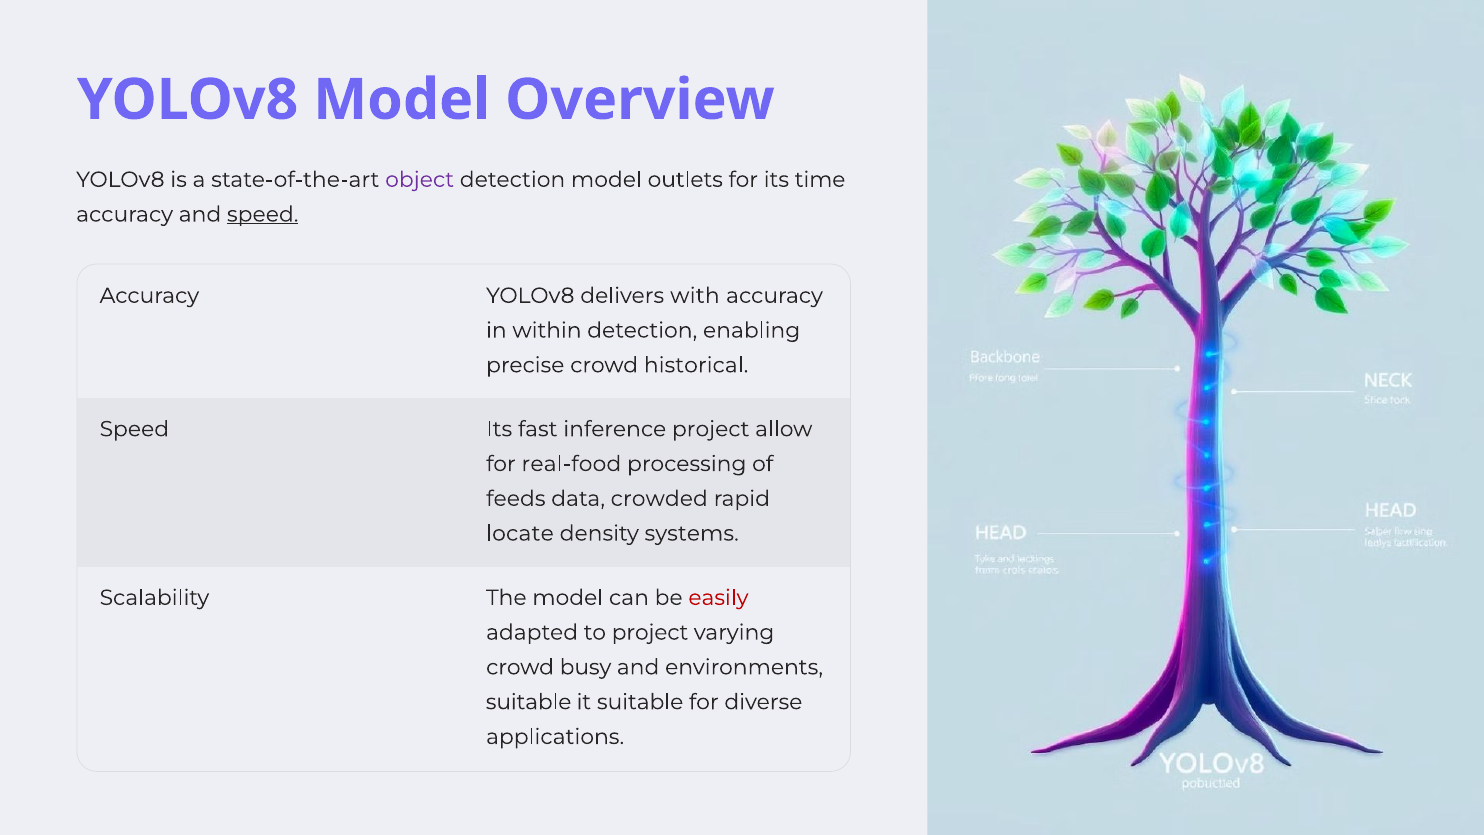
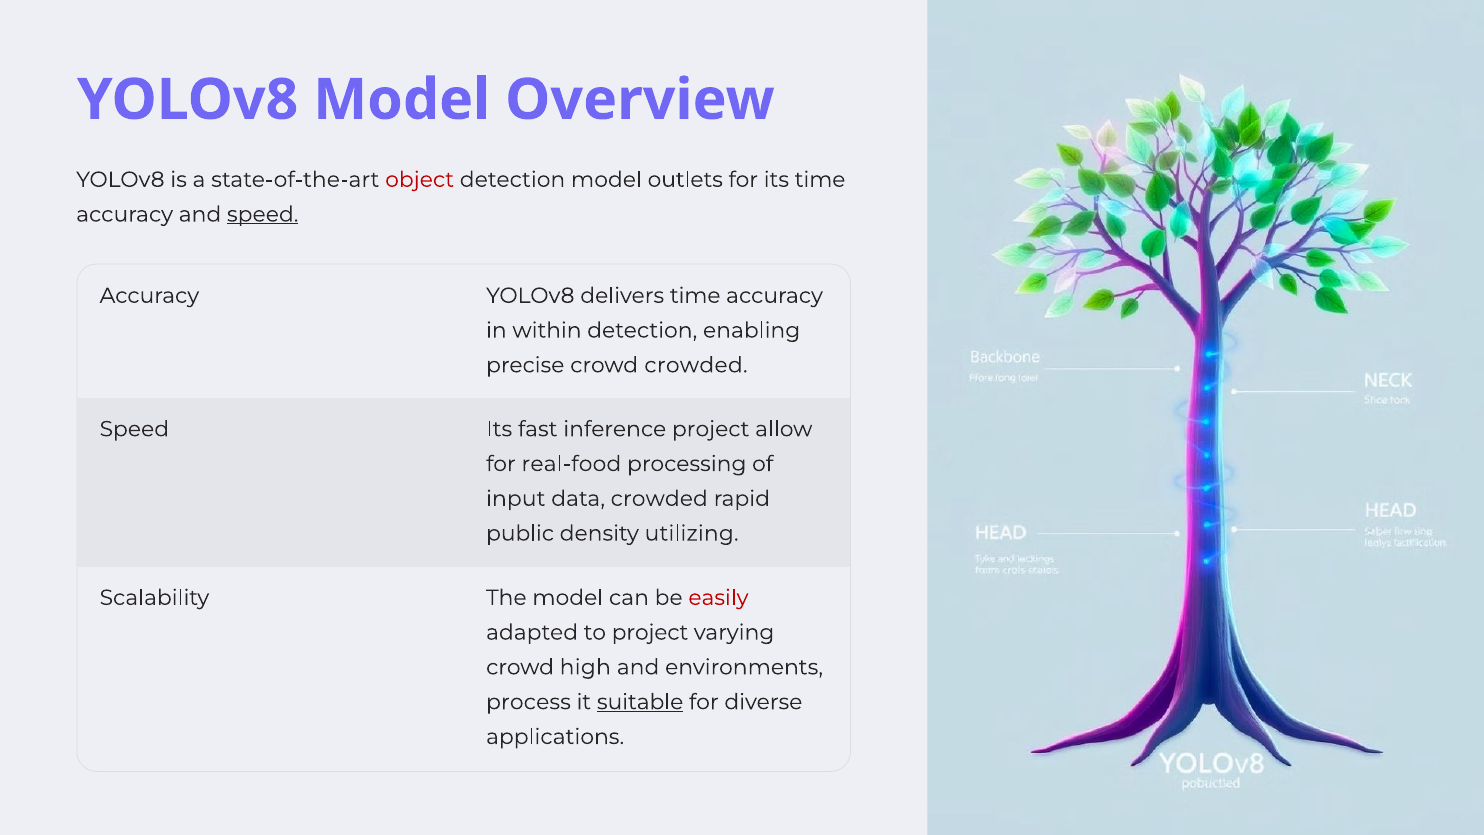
object colour: purple -> red
delivers with: with -> time
crowd historical: historical -> crowded
feeds: feeds -> input
locate: locate -> public
systems: systems -> utilizing
busy: busy -> high
suitable at (529, 702): suitable -> process
suitable at (640, 702) underline: none -> present
